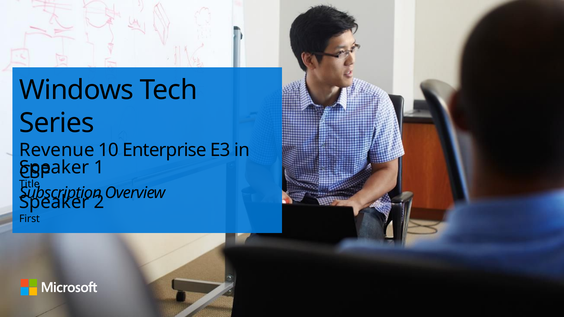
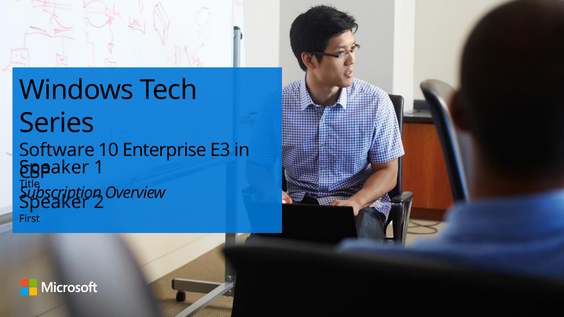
Revenue: Revenue -> Software
